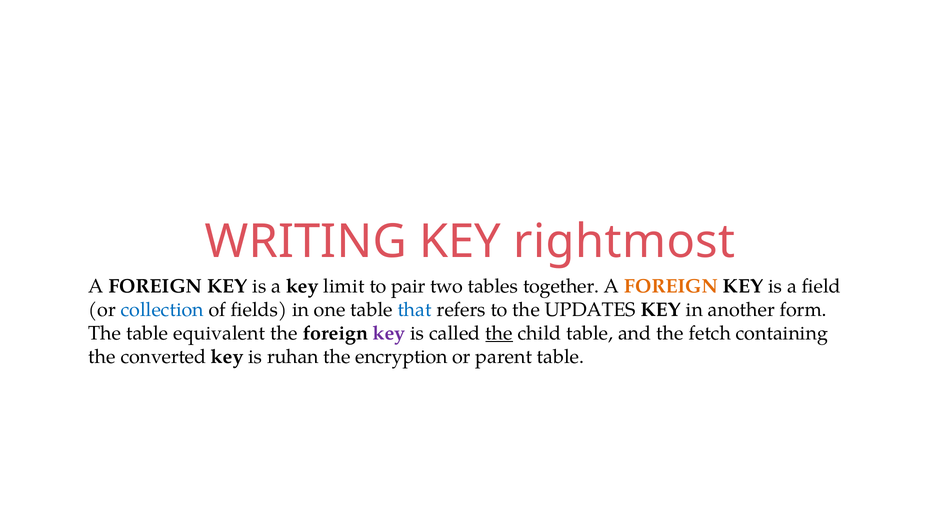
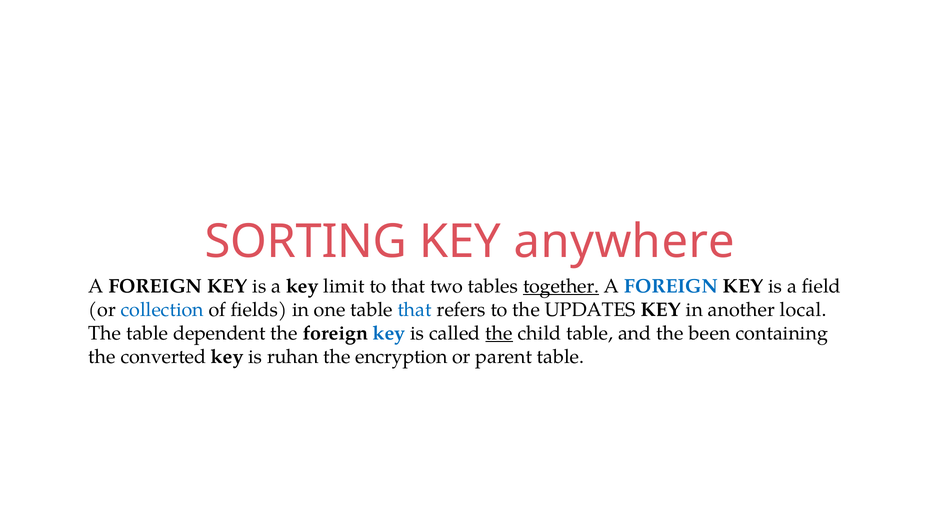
WRITING: WRITING -> SORTING
rightmost: rightmost -> anywhere
to pair: pair -> that
together underline: none -> present
FOREIGN at (671, 286) colour: orange -> blue
form: form -> local
equivalent: equivalent -> dependent
key at (389, 333) colour: purple -> blue
fetch: fetch -> been
